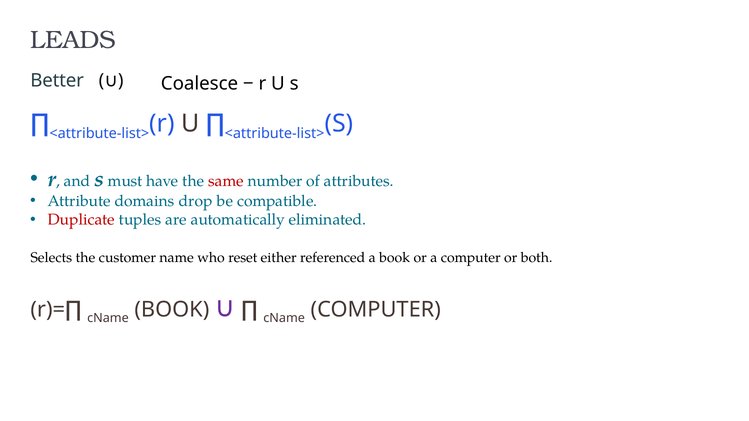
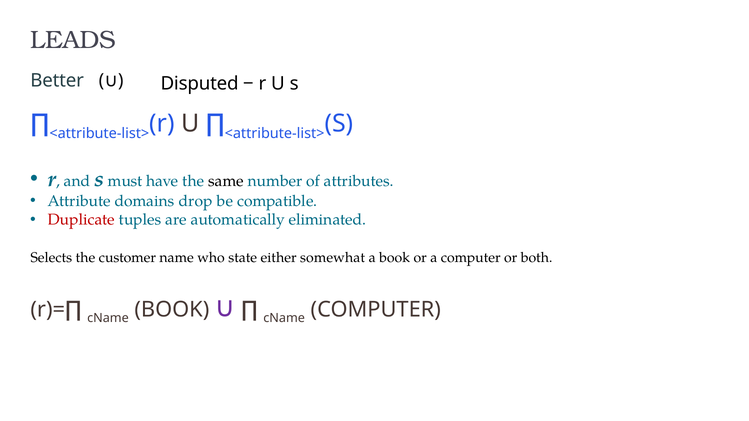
Coalesce: Coalesce -> Disputed
same colour: red -> black
reset: reset -> state
referenced: referenced -> somewhat
